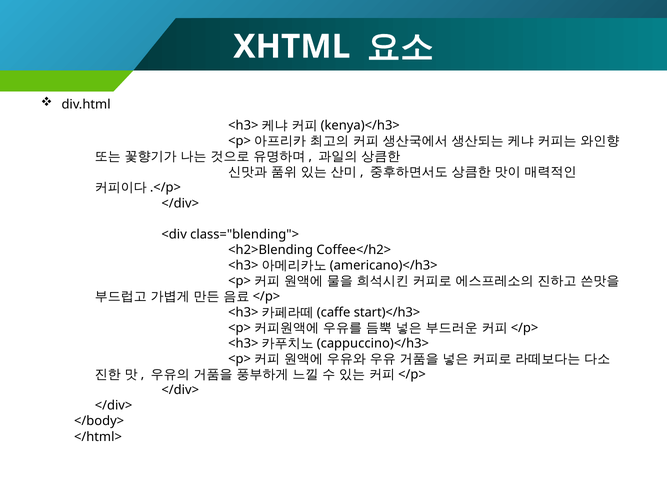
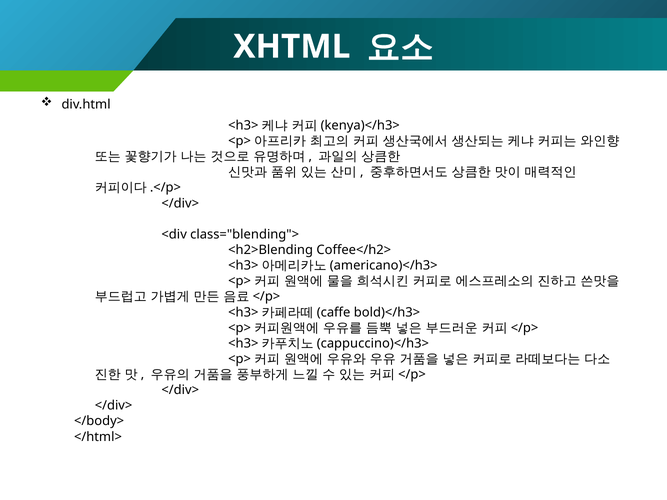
start)</h3>: start)</h3> -> bold)</h3>
